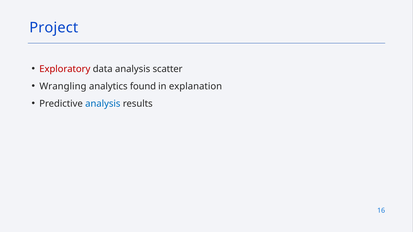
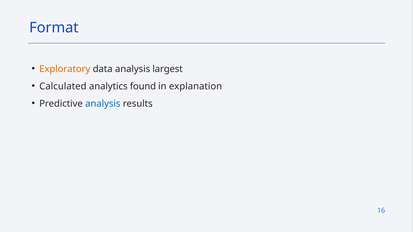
Project: Project -> Format
Exploratory colour: red -> orange
scatter: scatter -> largest
Wrangling: Wrangling -> Calculated
